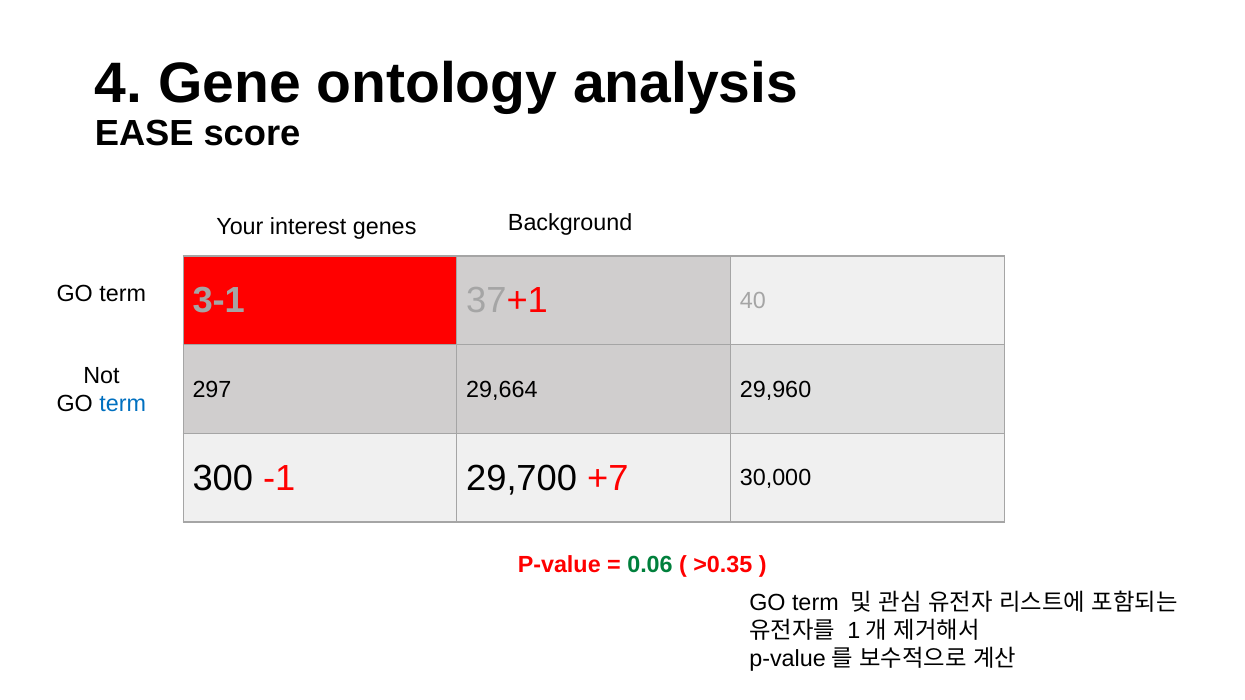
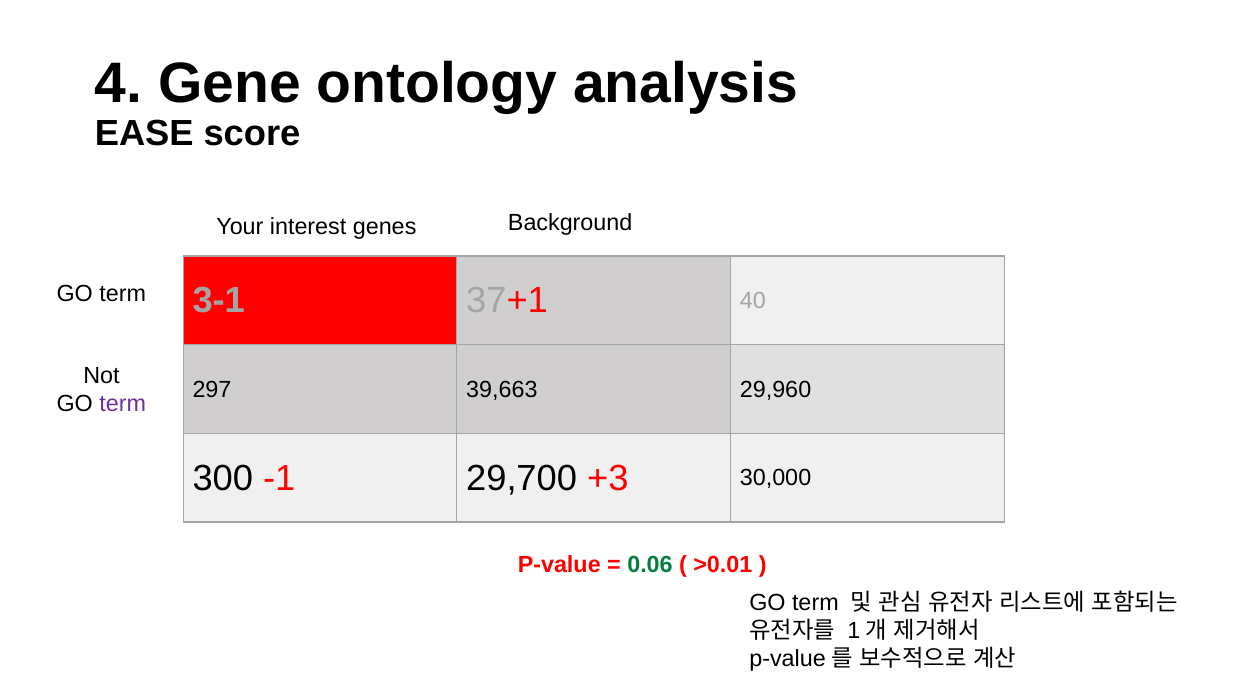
29,664: 29,664 -> 39,663
term at (123, 404) colour: blue -> purple
+7: +7 -> +3
>0.35: >0.35 -> >0.01
